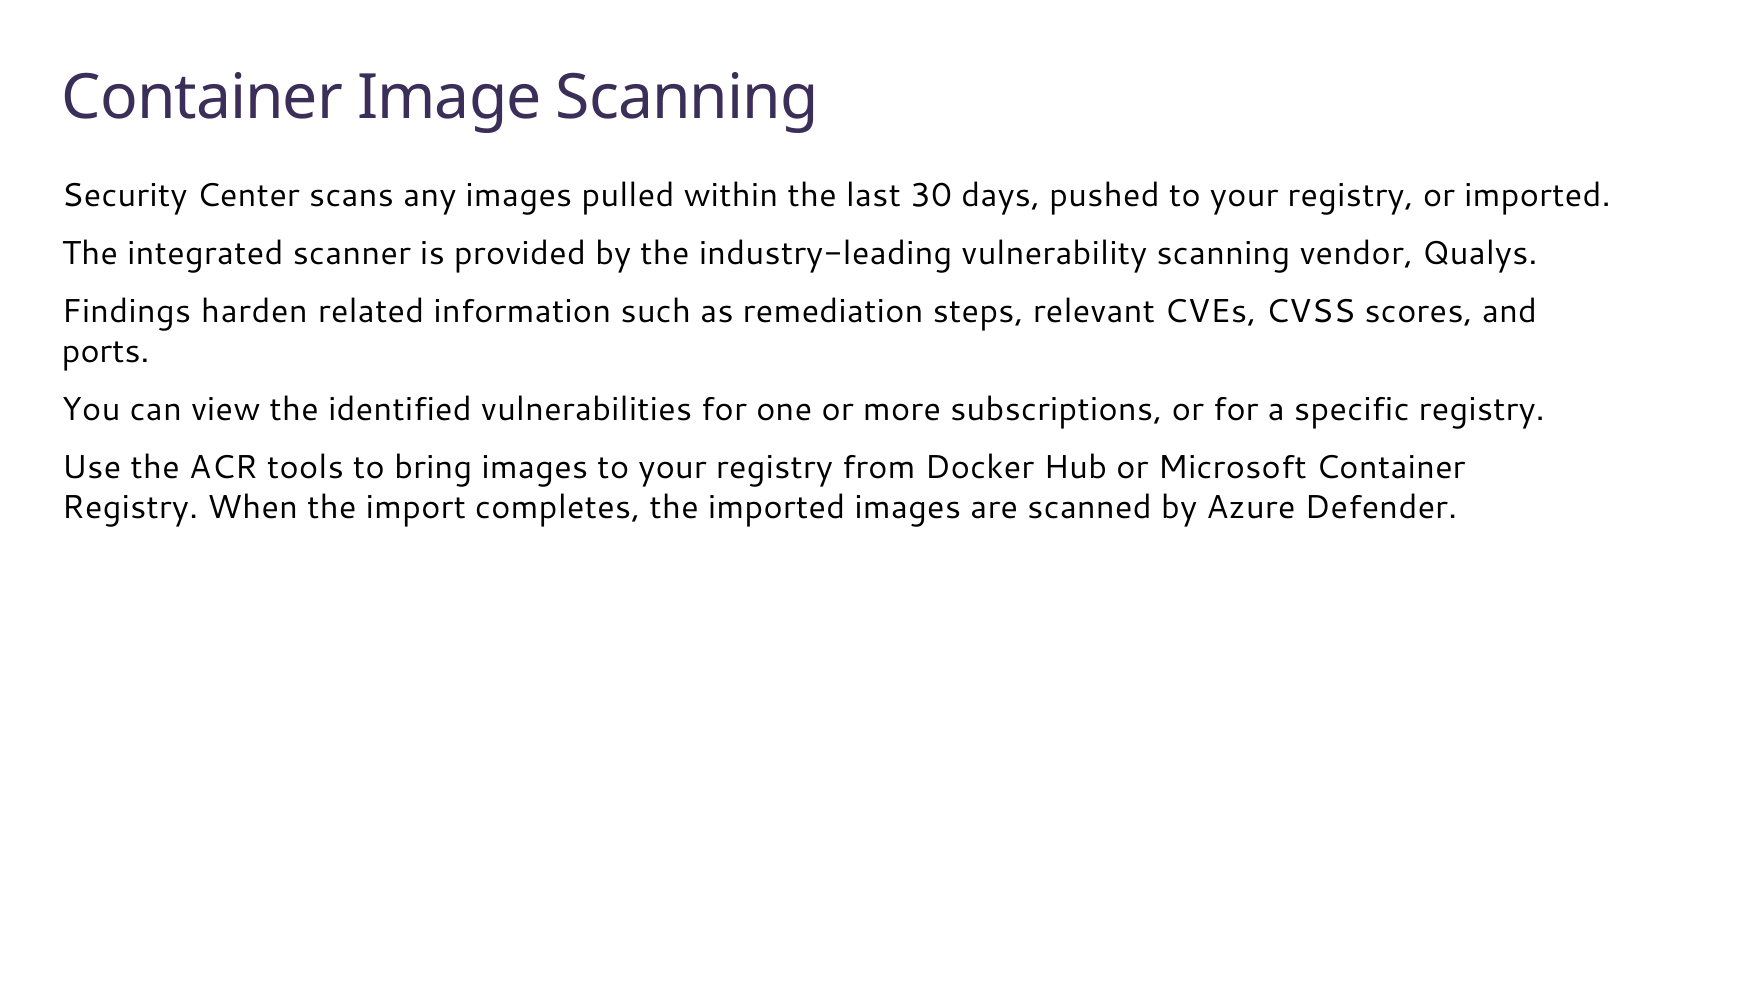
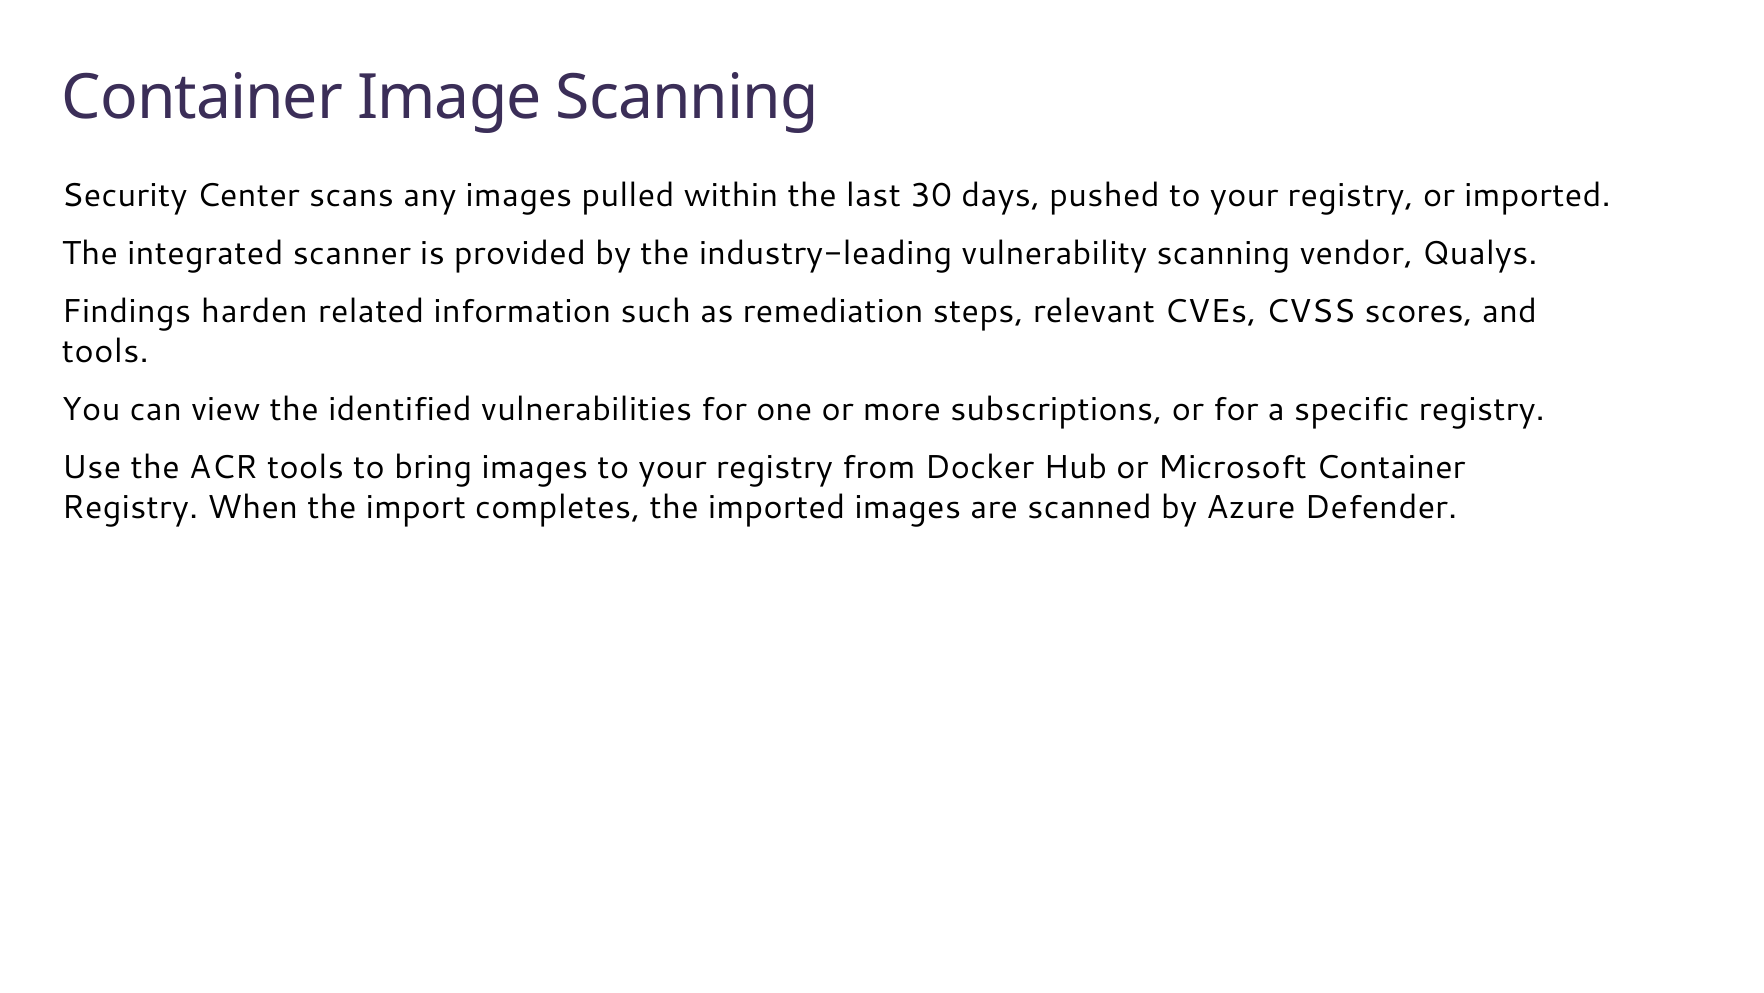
ports at (106, 351): ports -> tools
